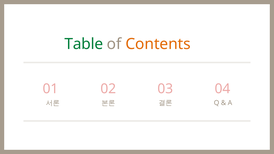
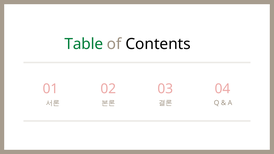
Contents colour: orange -> black
